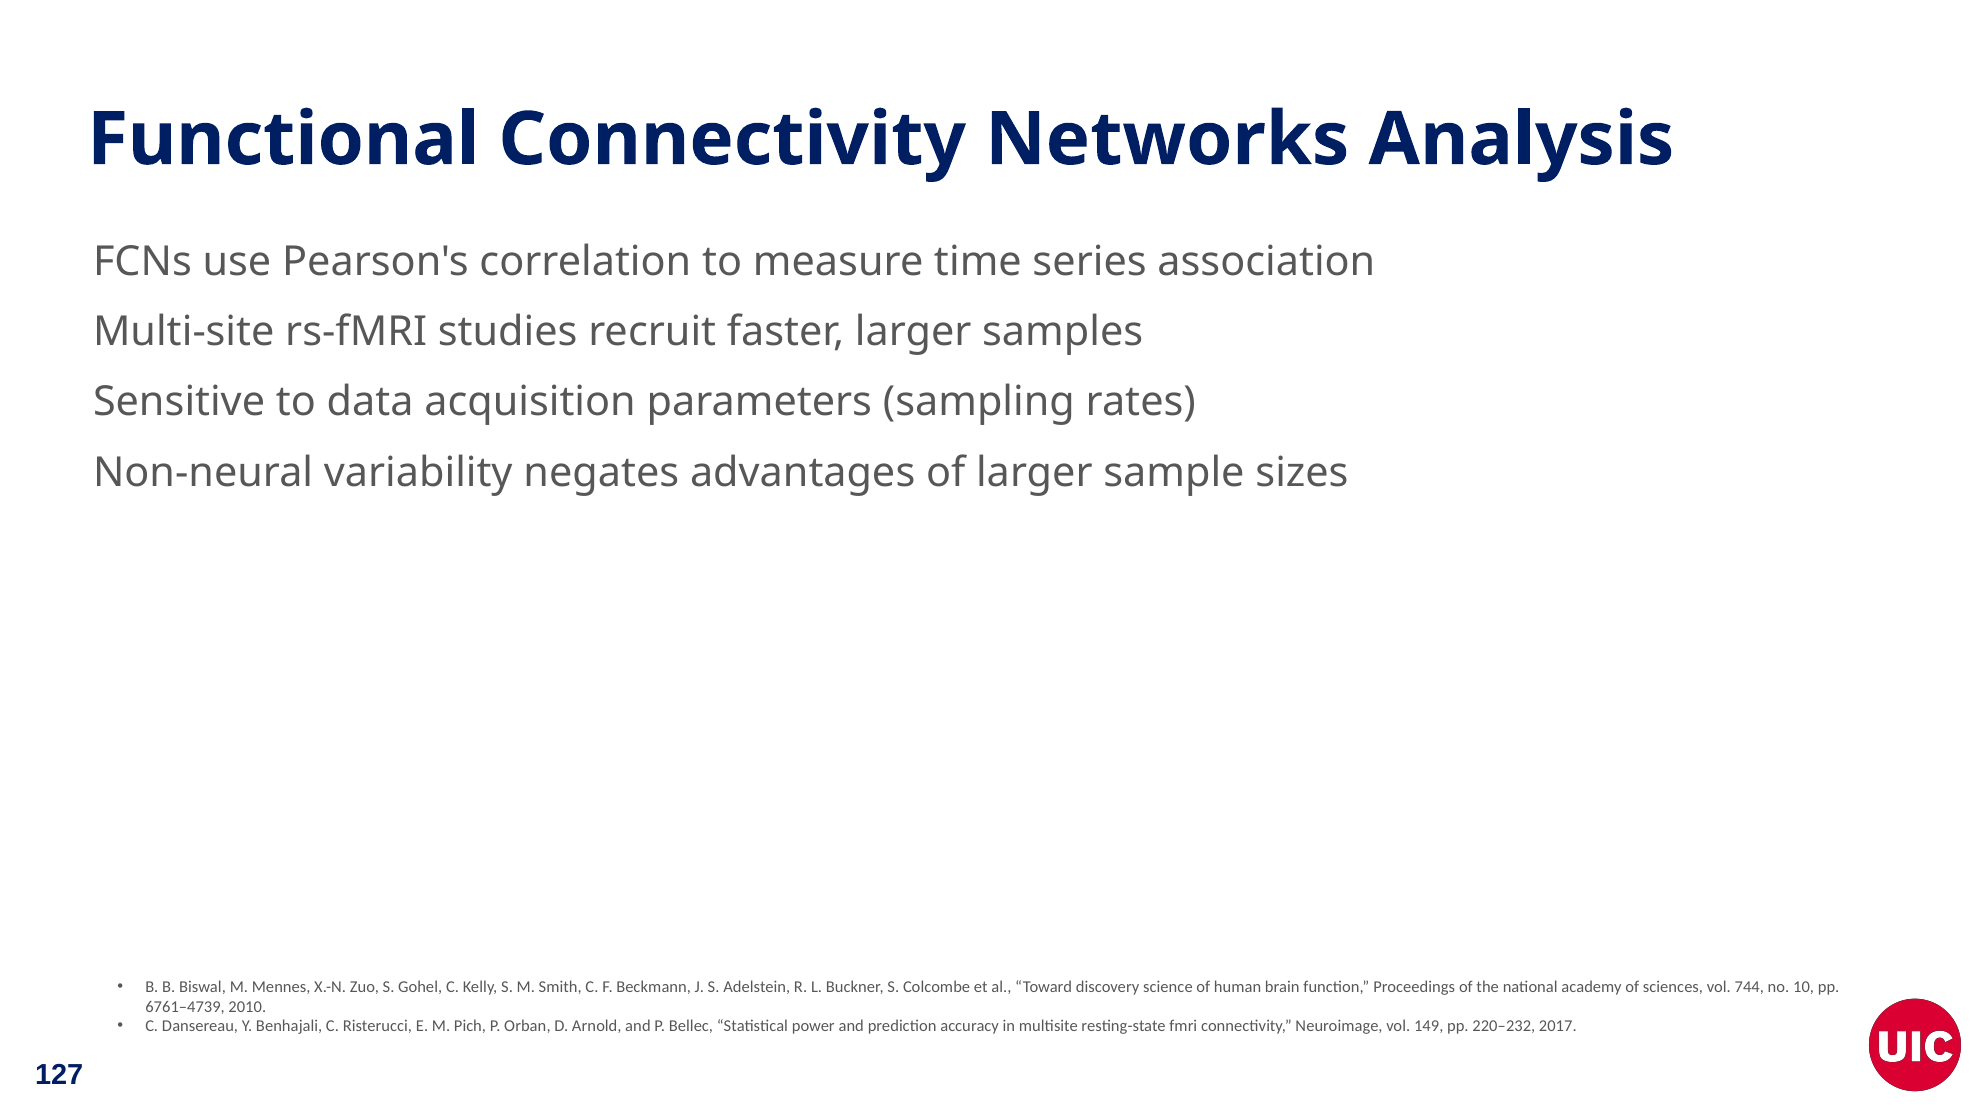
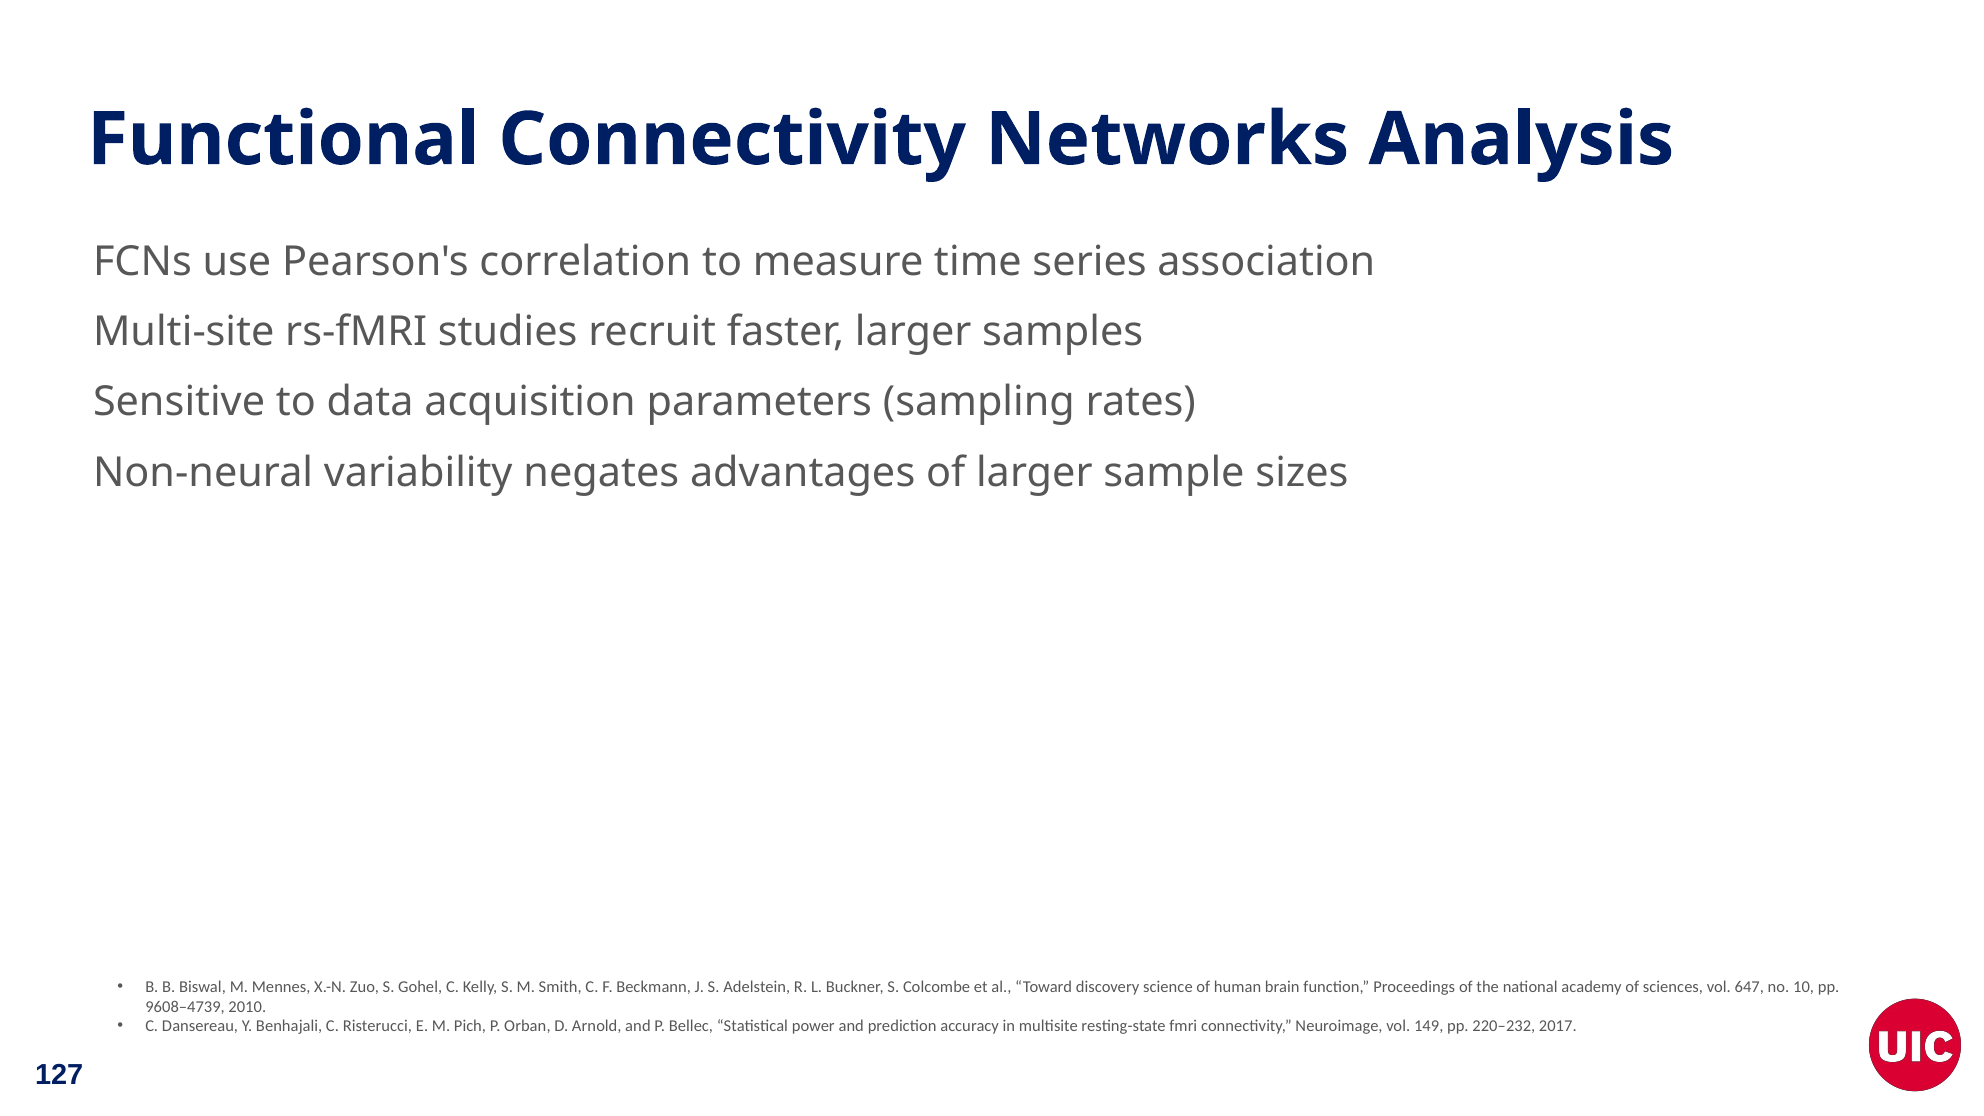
744: 744 -> 647
6761–4739: 6761–4739 -> 9608–4739
